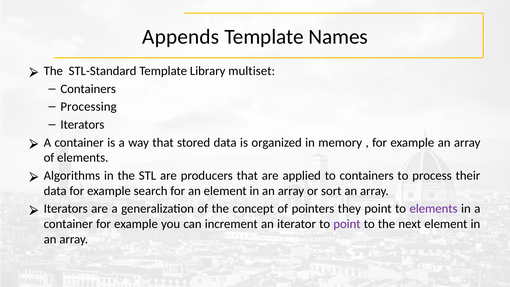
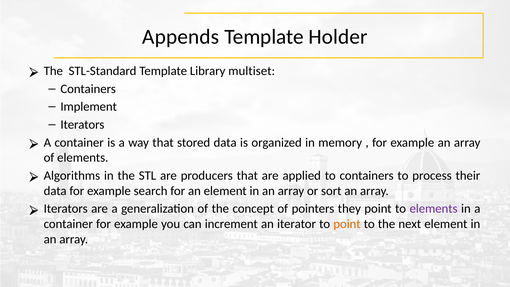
Names: Names -> Holder
Processing: Processing -> Implement
point at (347, 224) colour: purple -> orange
